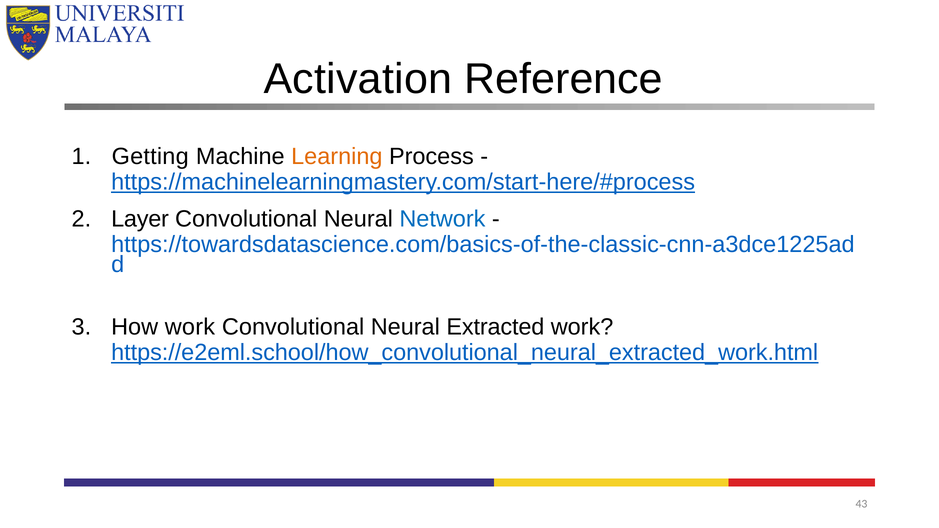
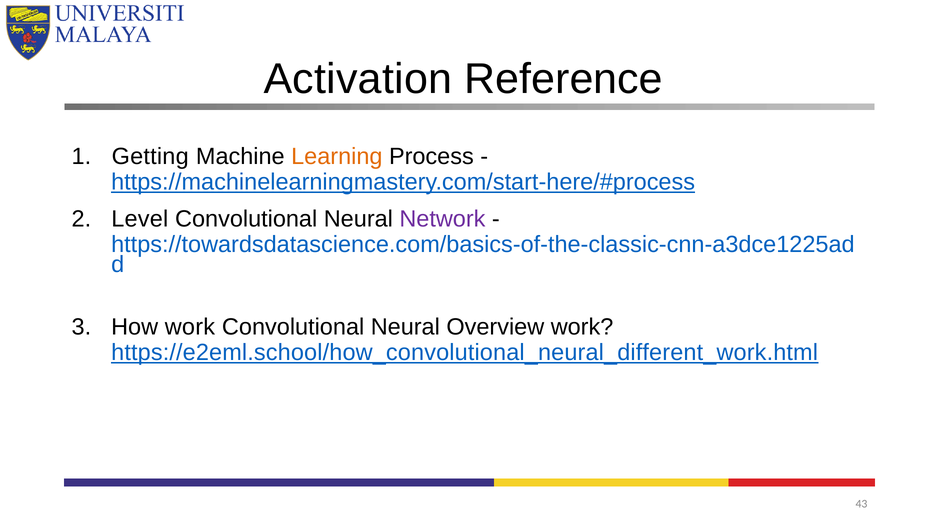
Layer: Layer -> Level
Network colour: blue -> purple
Extracted: Extracted -> Overview
https://e2eml.school/how_convolutional_neural_extracted_work.html: https://e2eml.school/how_convolutional_neural_extracted_work.html -> https://e2eml.school/how_convolutional_neural_different_work.html
